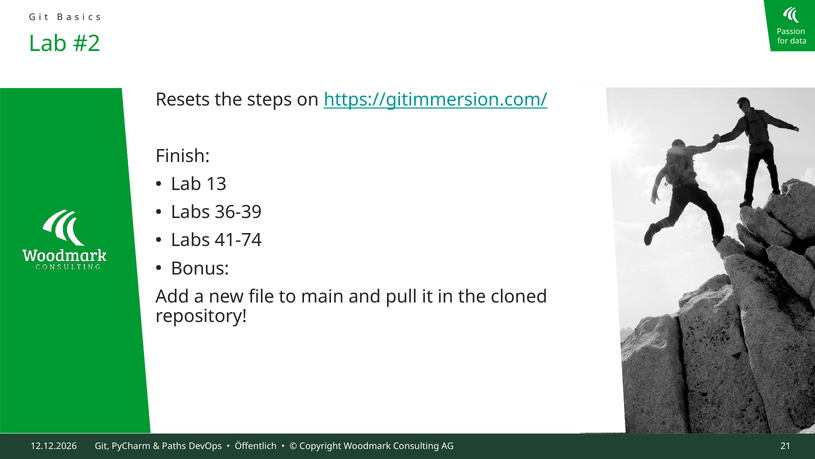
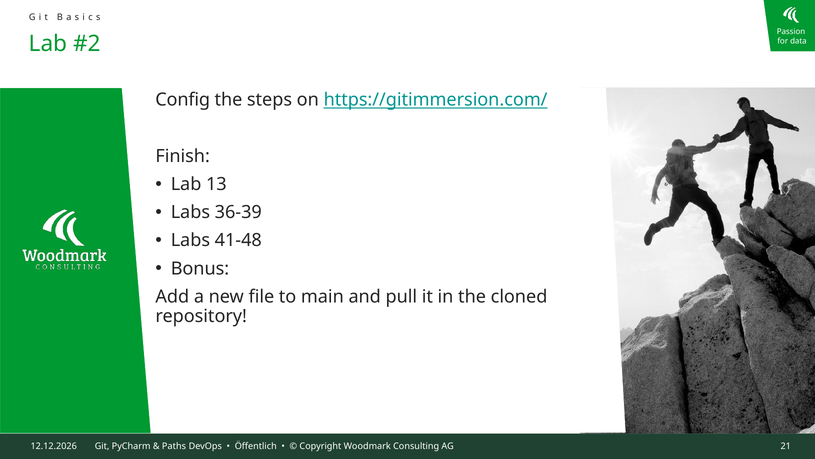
Resets: Resets -> Config
41-74: 41-74 -> 41-48
